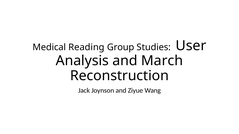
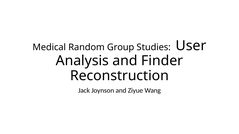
Reading: Reading -> Random
March: March -> Finder
